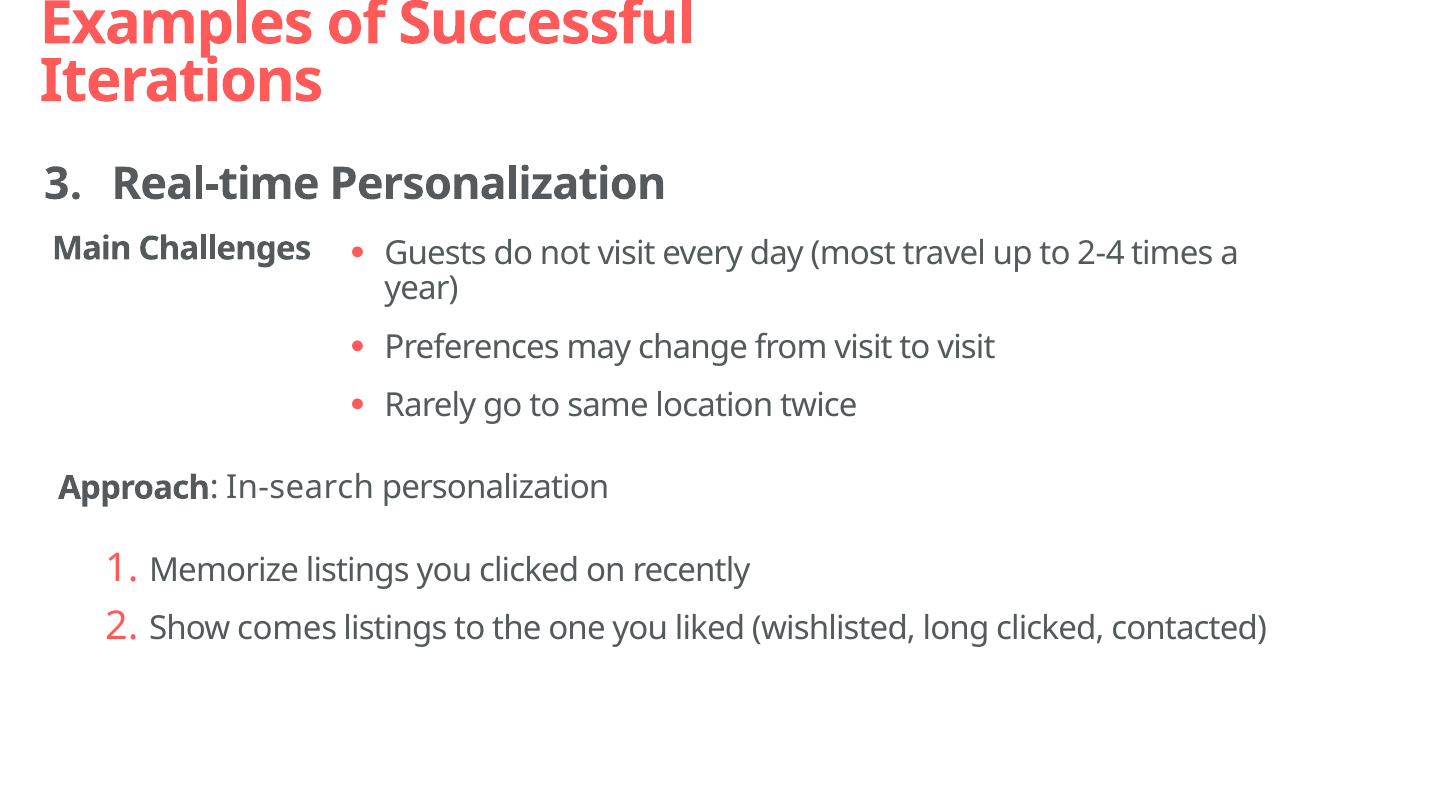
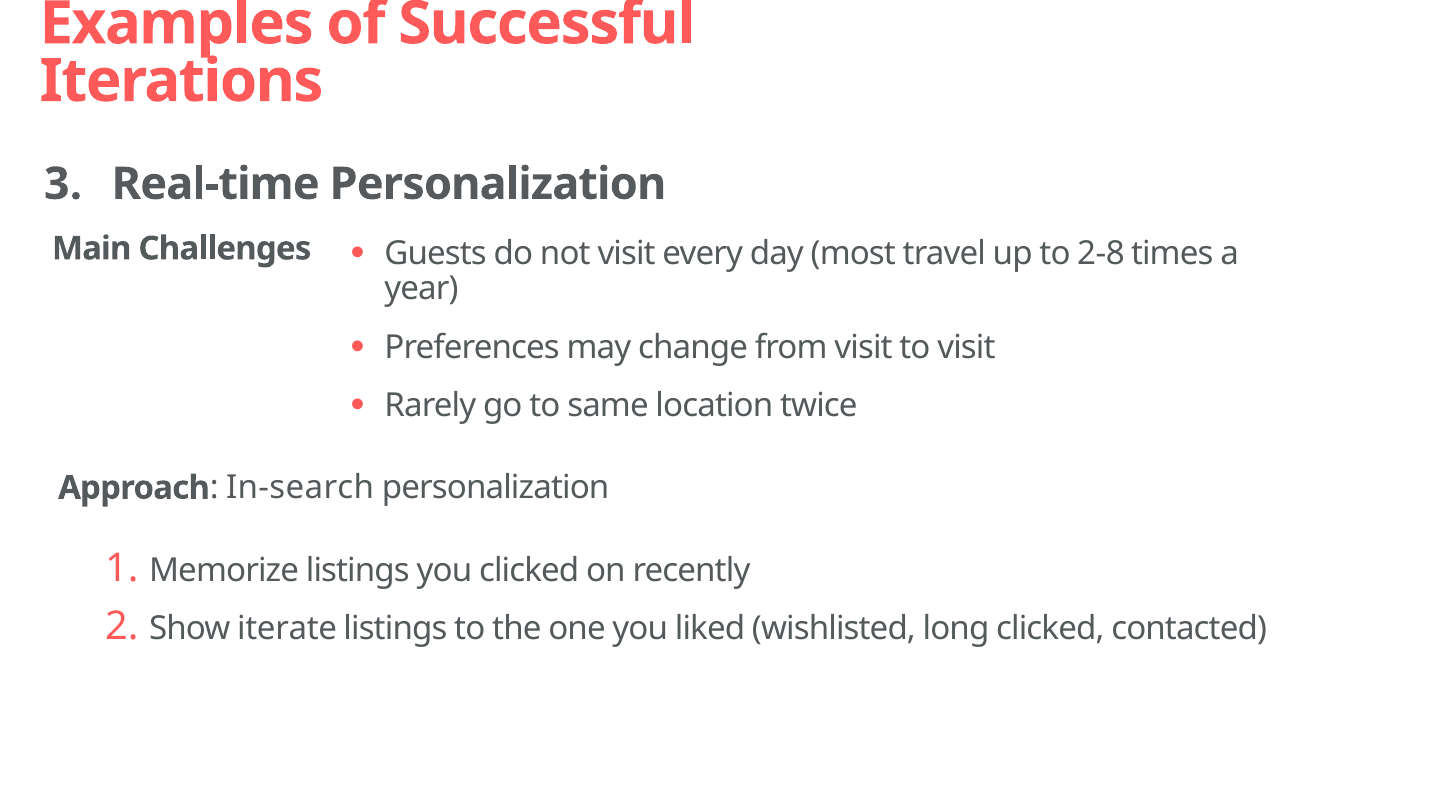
2-4: 2-4 -> 2-8
comes: comes -> iterate
